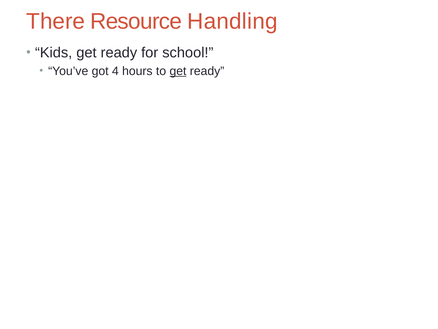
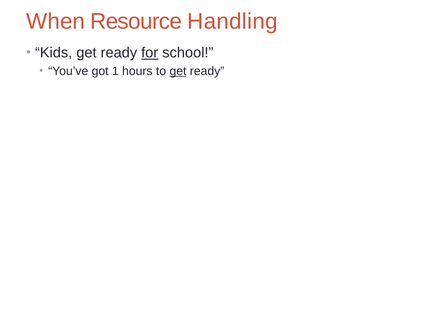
There: There -> When
for underline: none -> present
4: 4 -> 1
